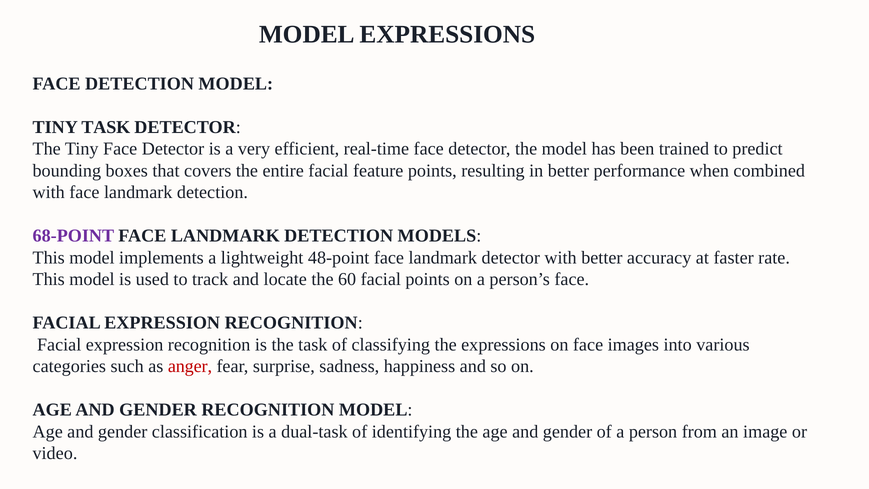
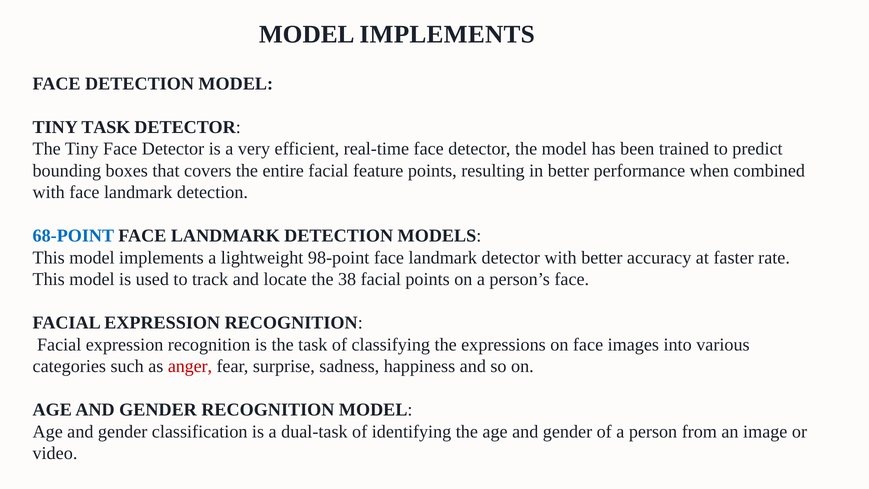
EXPRESSIONS at (447, 34): EXPRESSIONS -> IMPLEMENTS
68-POINT colour: purple -> blue
48-point: 48-point -> 98-point
60: 60 -> 38
